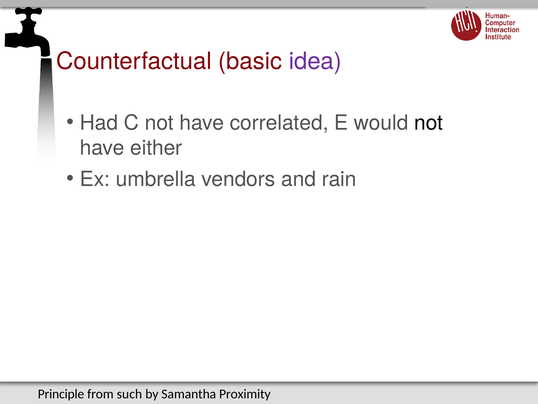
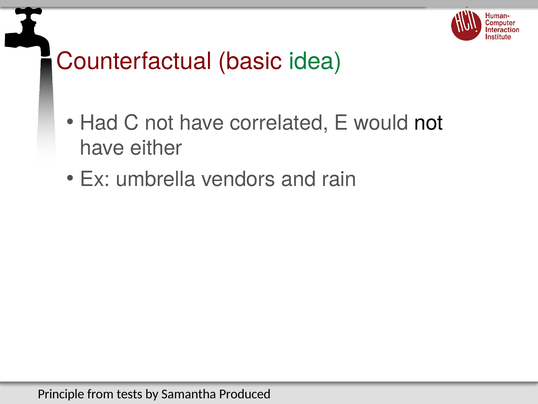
idea colour: purple -> green
such: such -> tests
Proximity: Proximity -> Produced
